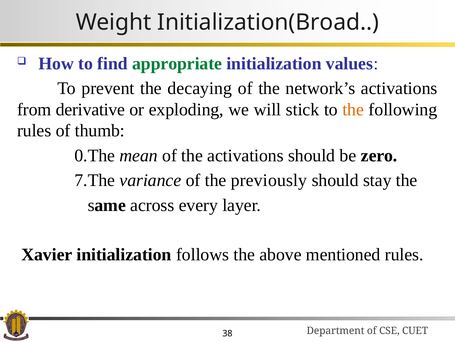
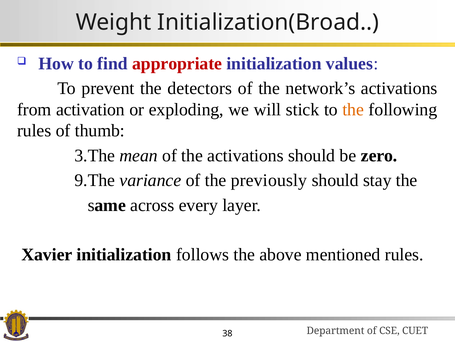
appropriate colour: green -> red
decaying: decaying -> detectors
derivative: derivative -> activation
0.The: 0.The -> 3.The
7.The: 7.The -> 9.The
